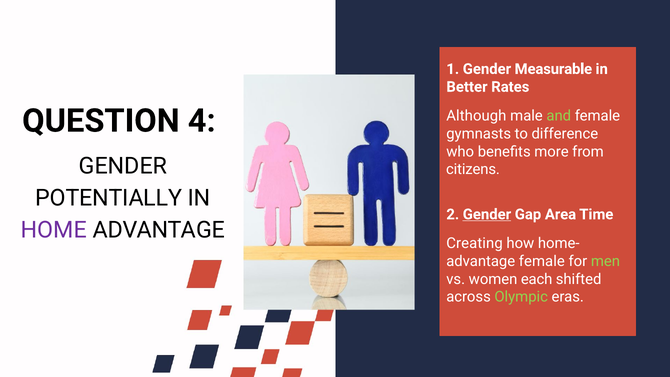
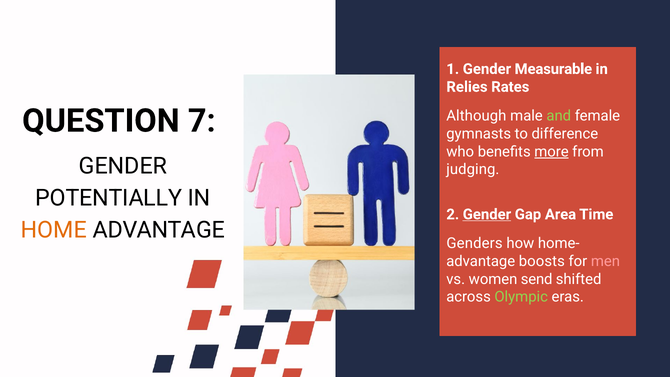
Better: Better -> Relies
4: 4 -> 7
more underline: none -> present
citizens: citizens -> judging
HOME colour: purple -> orange
Creating: Creating -> Genders
advantage female: female -> boosts
men colour: light green -> pink
each: each -> send
